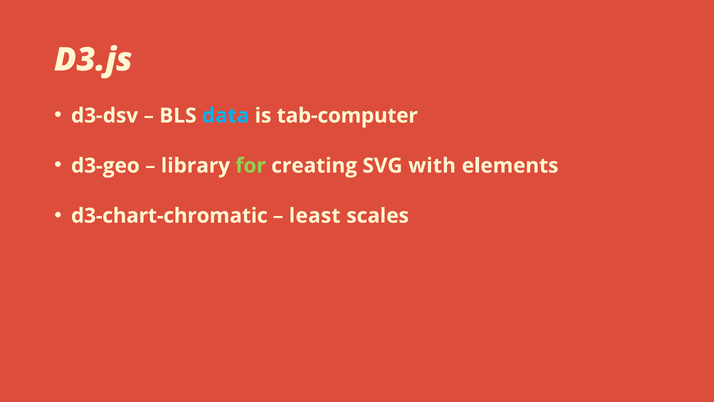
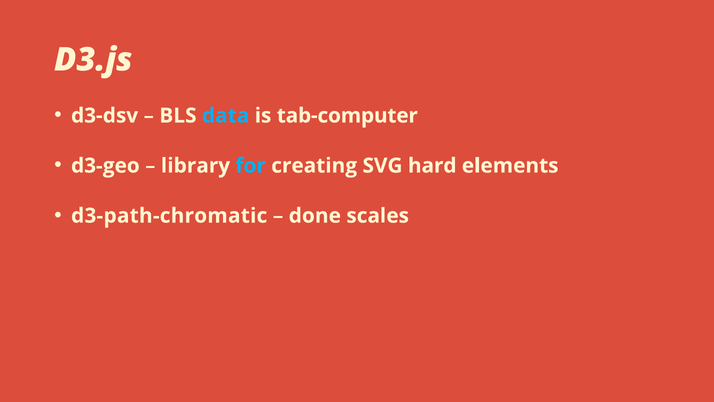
for colour: light green -> light blue
with: with -> hard
d3-chart-chromatic: d3-chart-chromatic -> d3-path-chromatic
least: least -> done
